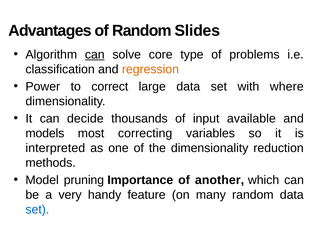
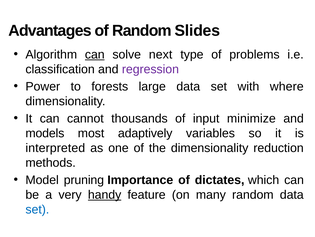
core: core -> next
regression colour: orange -> purple
correct: correct -> forests
decide: decide -> cannot
available: available -> minimize
correcting: correcting -> adaptively
another: another -> dictates
handy underline: none -> present
